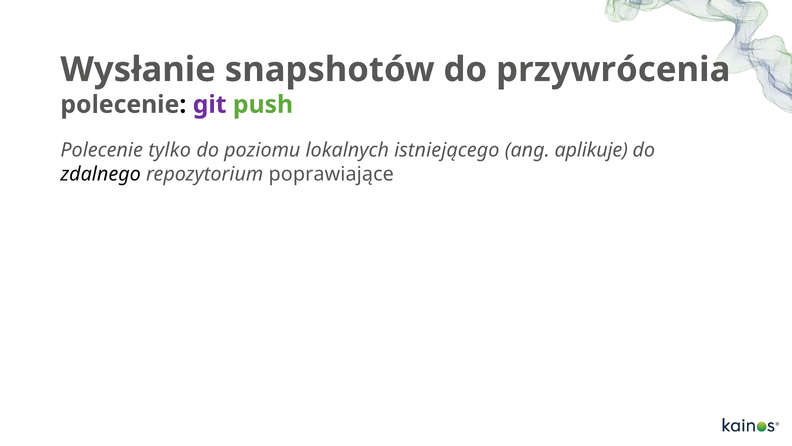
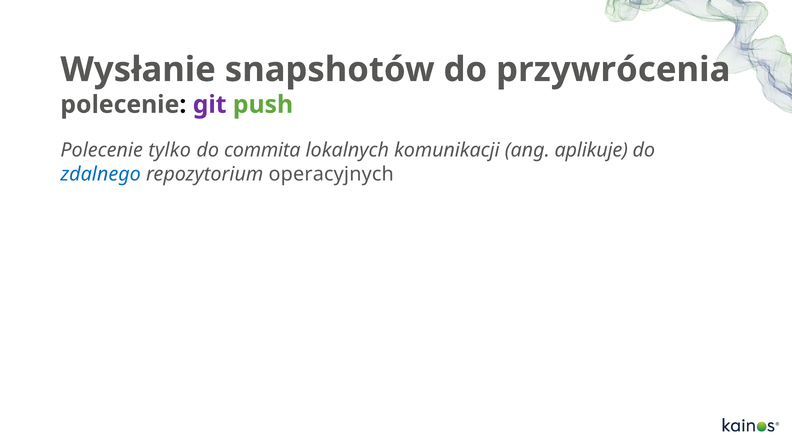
poziomu: poziomu -> commita
istniejącego: istniejącego -> komunikacji
zdalnego colour: black -> blue
poprawiające: poprawiające -> operacyjnych
